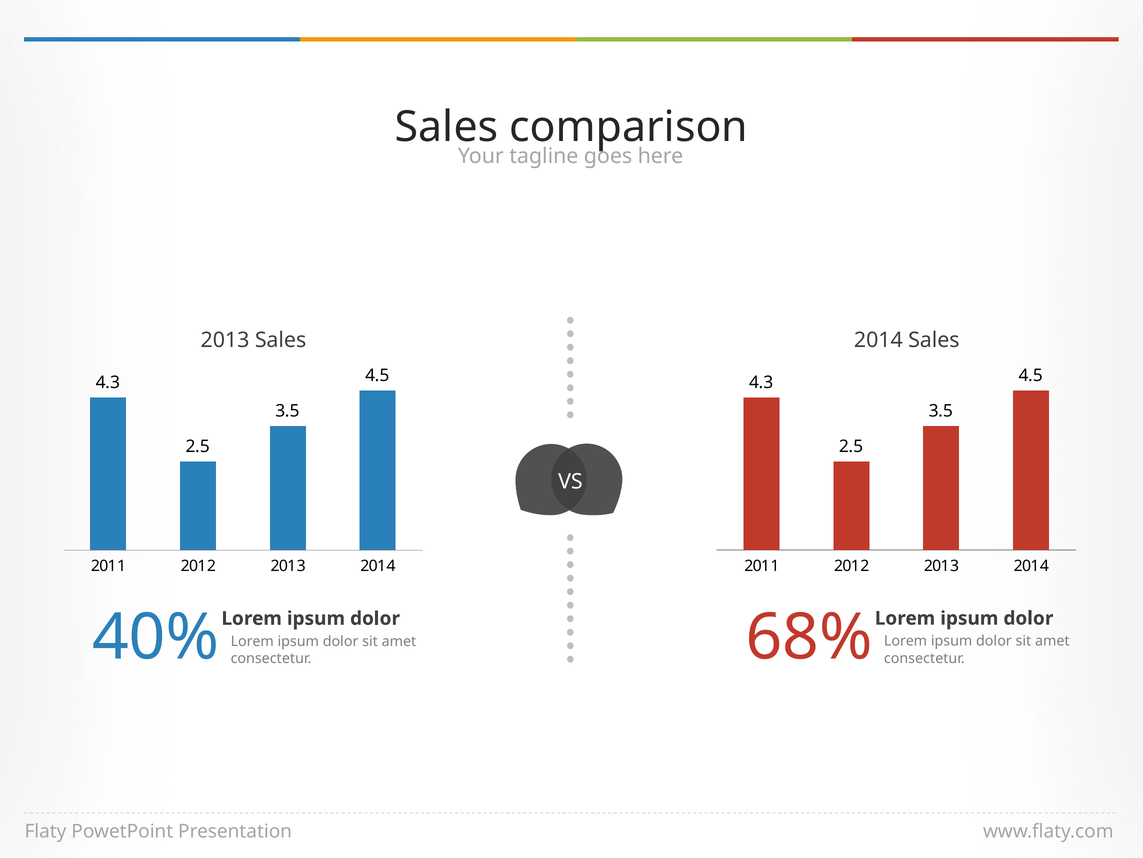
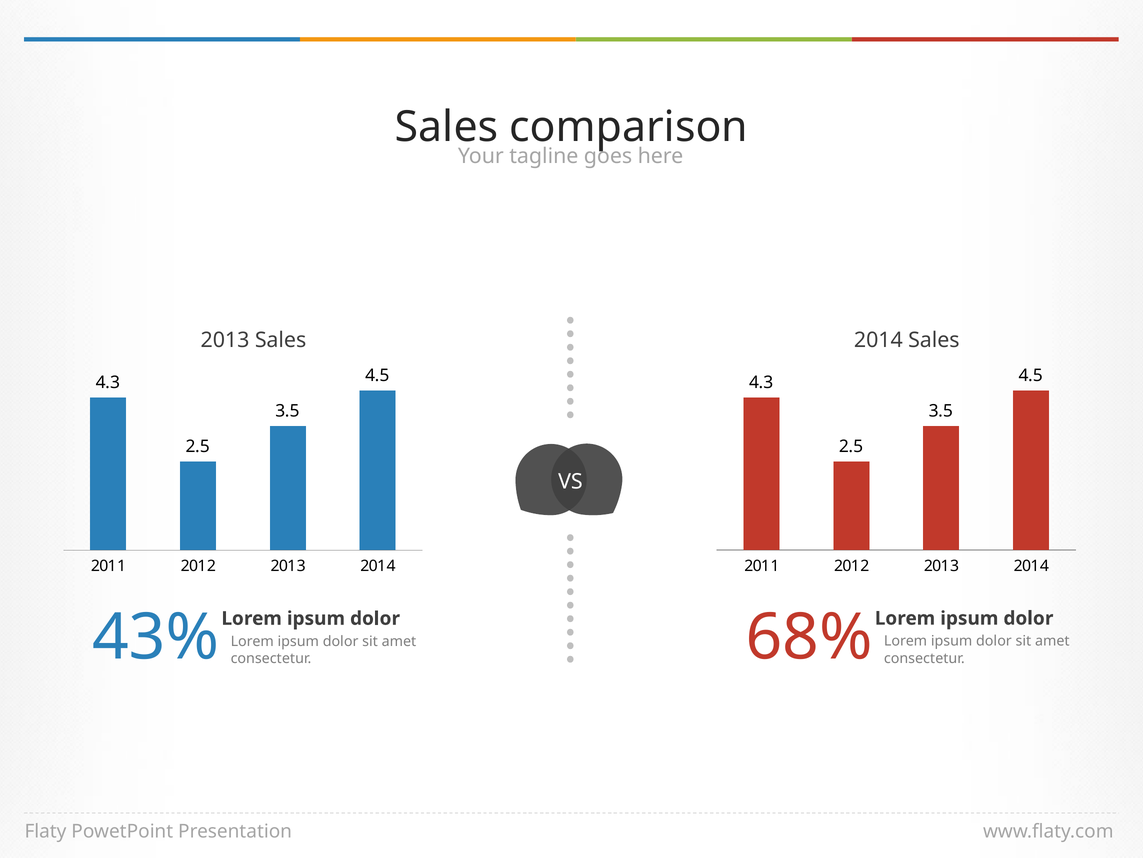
40%: 40% -> 43%
